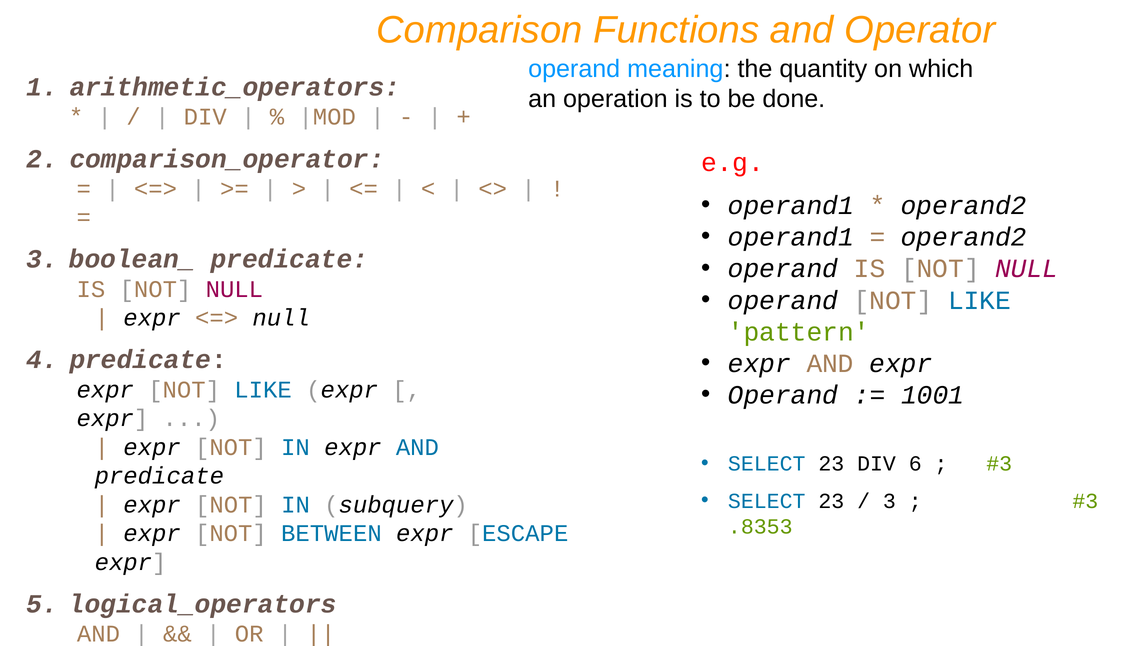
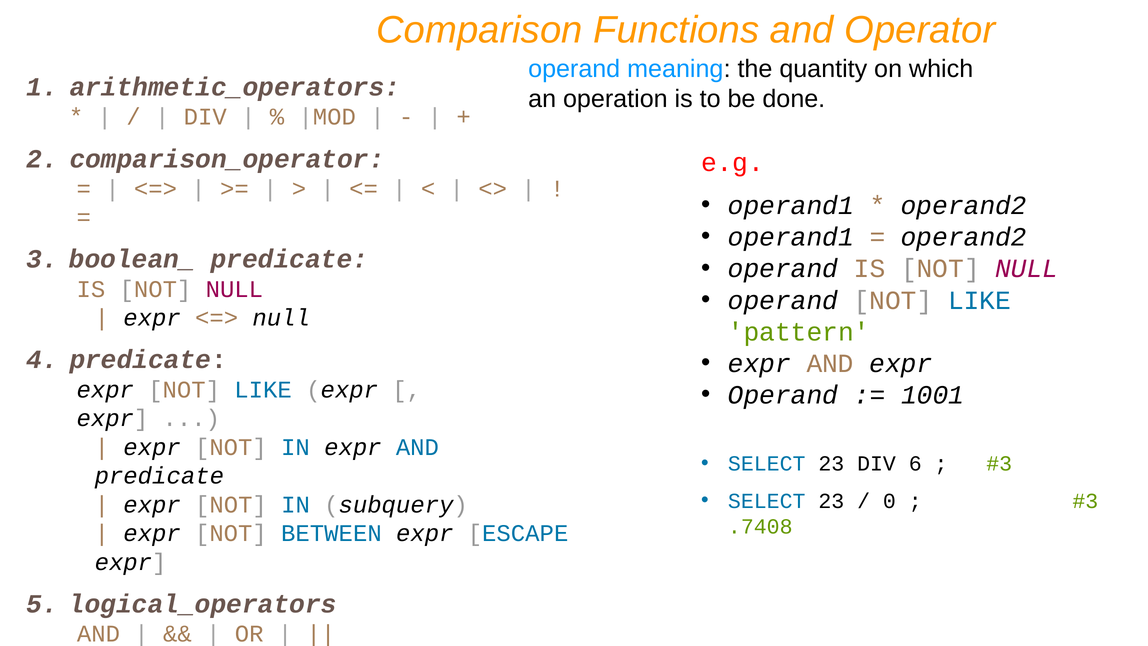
3 at (889, 501): 3 -> 0
.8353: .8353 -> .7408
